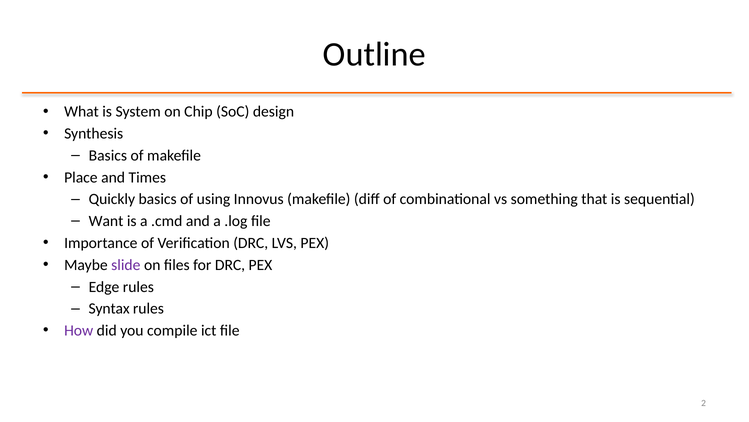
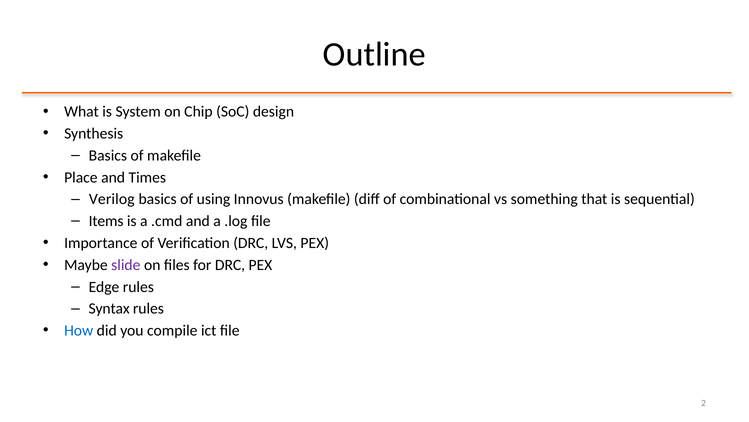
Quickly: Quickly -> Verilog
Want: Want -> Items
How colour: purple -> blue
